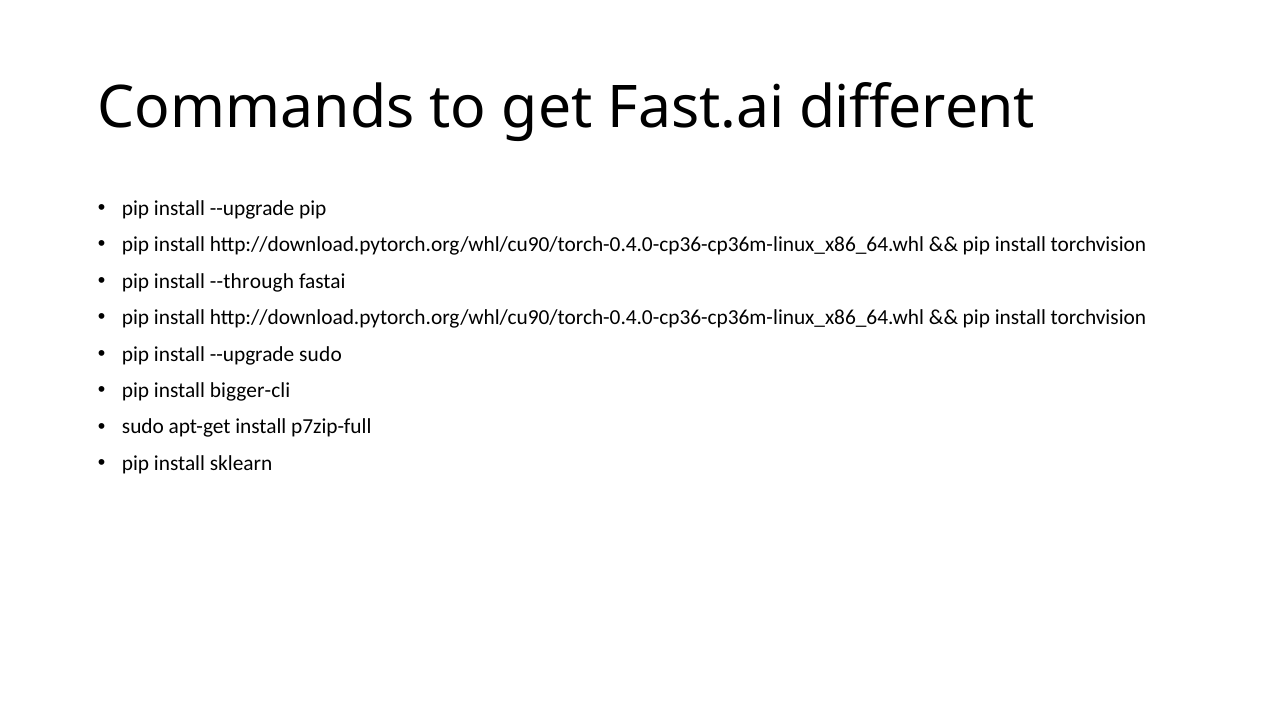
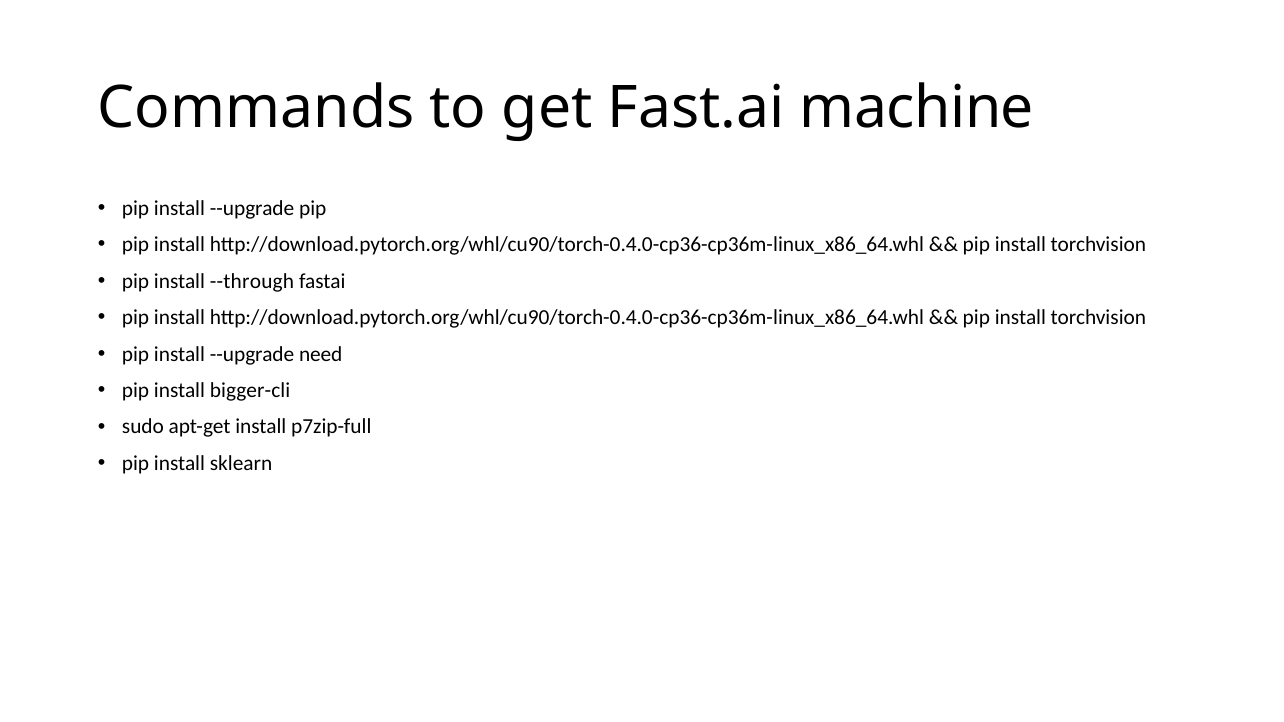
different: different -> machine
--upgrade sudo: sudo -> need
